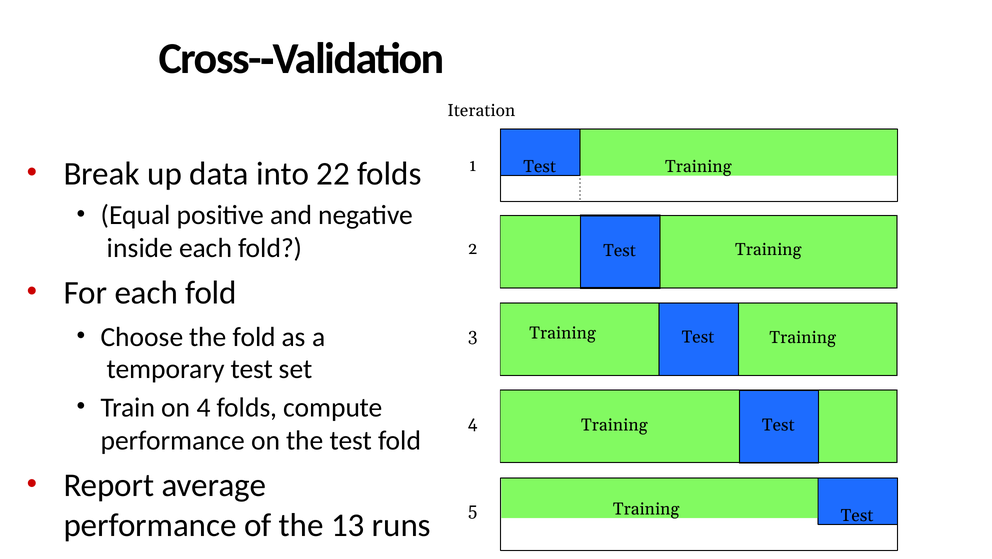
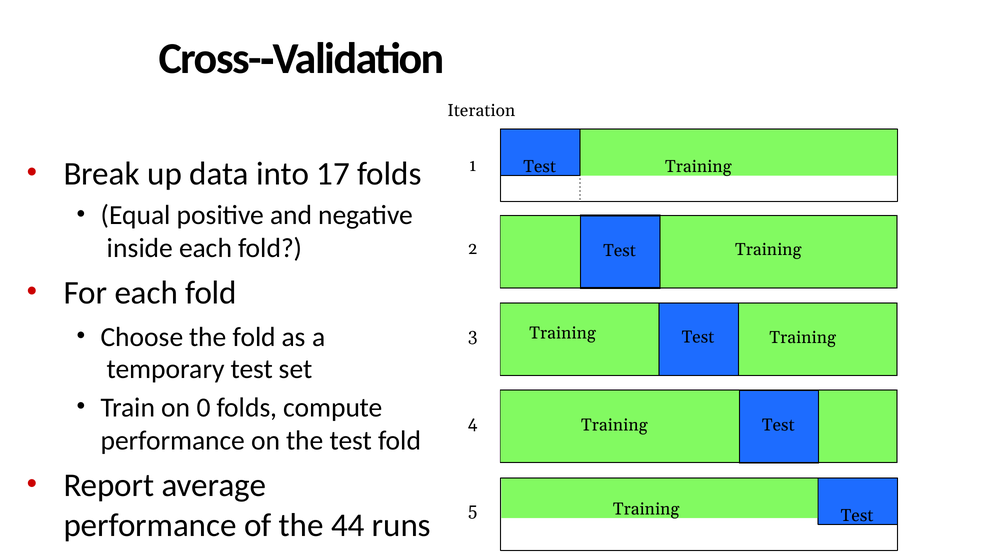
22: 22 -> 17
on 4: 4 -> 0
13: 13 -> 44
